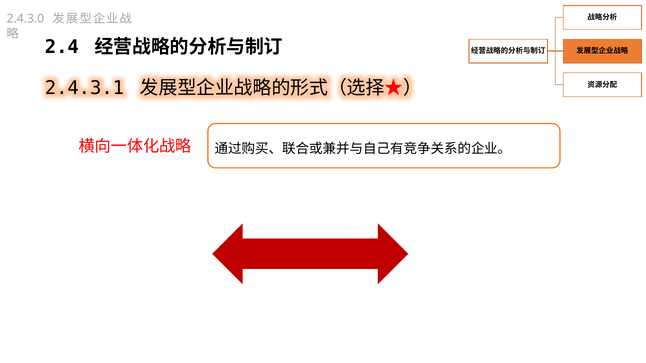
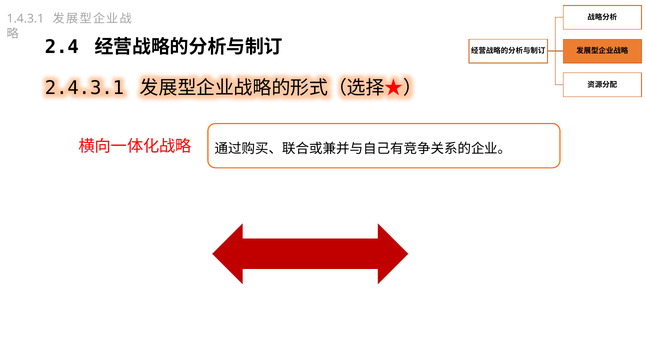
2.4.3.0: 2.4.3.0 -> 1.4.3.1
